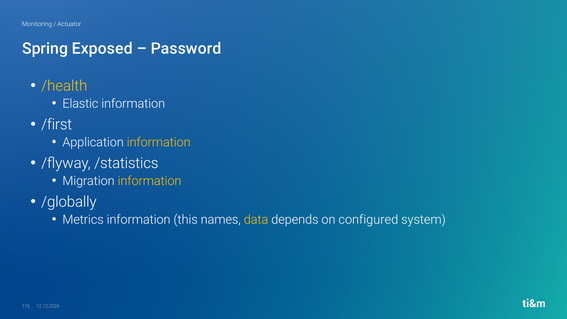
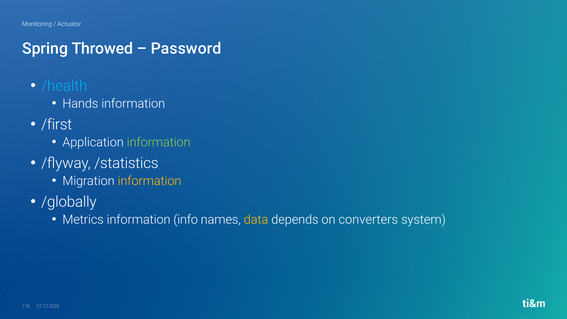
Exposed: Exposed -> Throwed
/health colour: yellow -> light blue
Elastic: Elastic -> Hands
information at (159, 142) colour: yellow -> light green
this: this -> info
configured: configured -> converters
